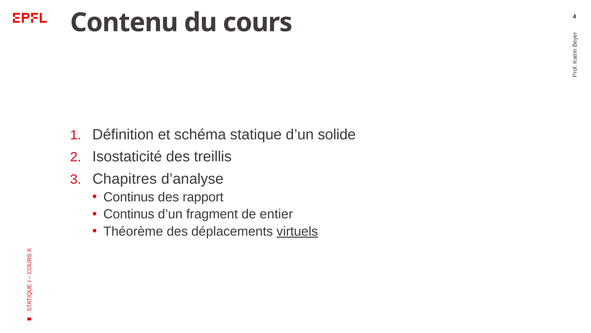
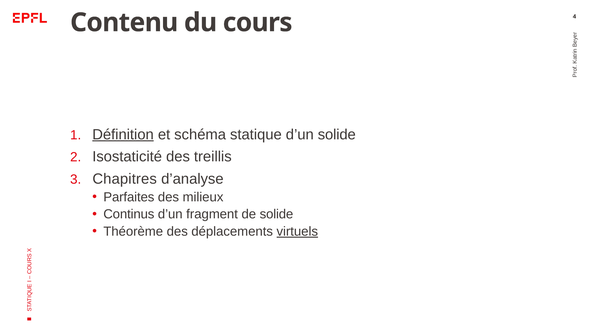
Définition underline: none -> present
Continus at (129, 197): Continus -> Parfaites
rapport: rapport -> milieux
de entier: entier -> solide
